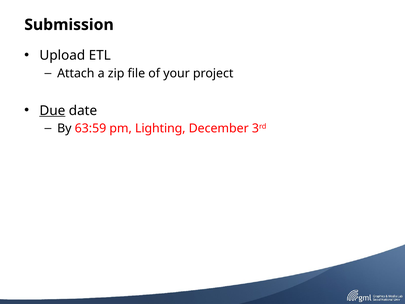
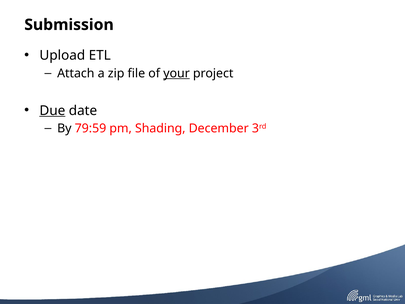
your underline: none -> present
63:59: 63:59 -> 79:59
Lighting: Lighting -> Shading
